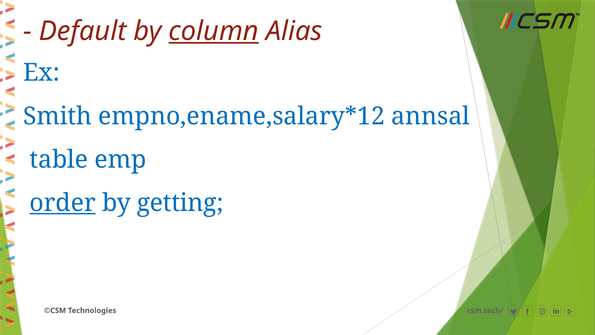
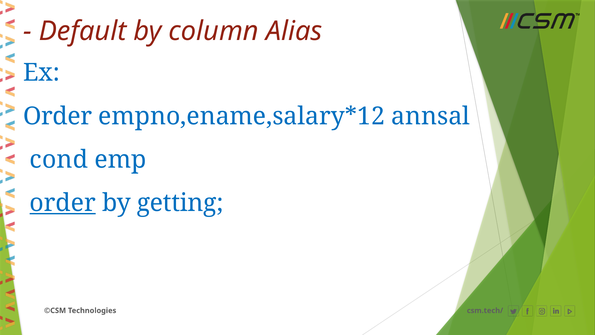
column underline: present -> none
Smith at (58, 116): Smith -> Order
table: table -> cond
